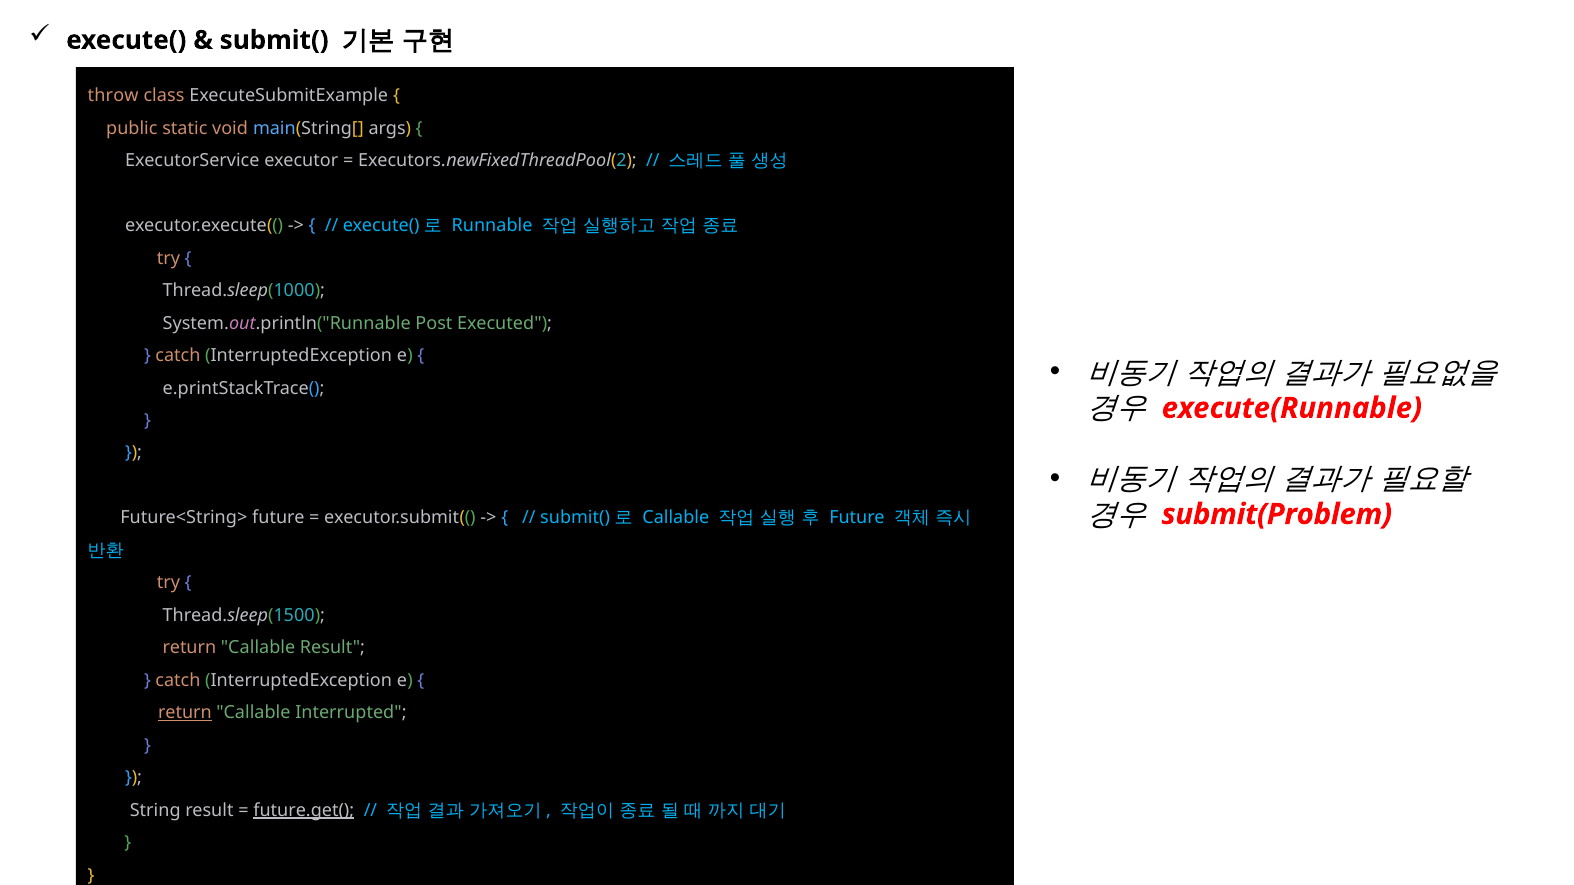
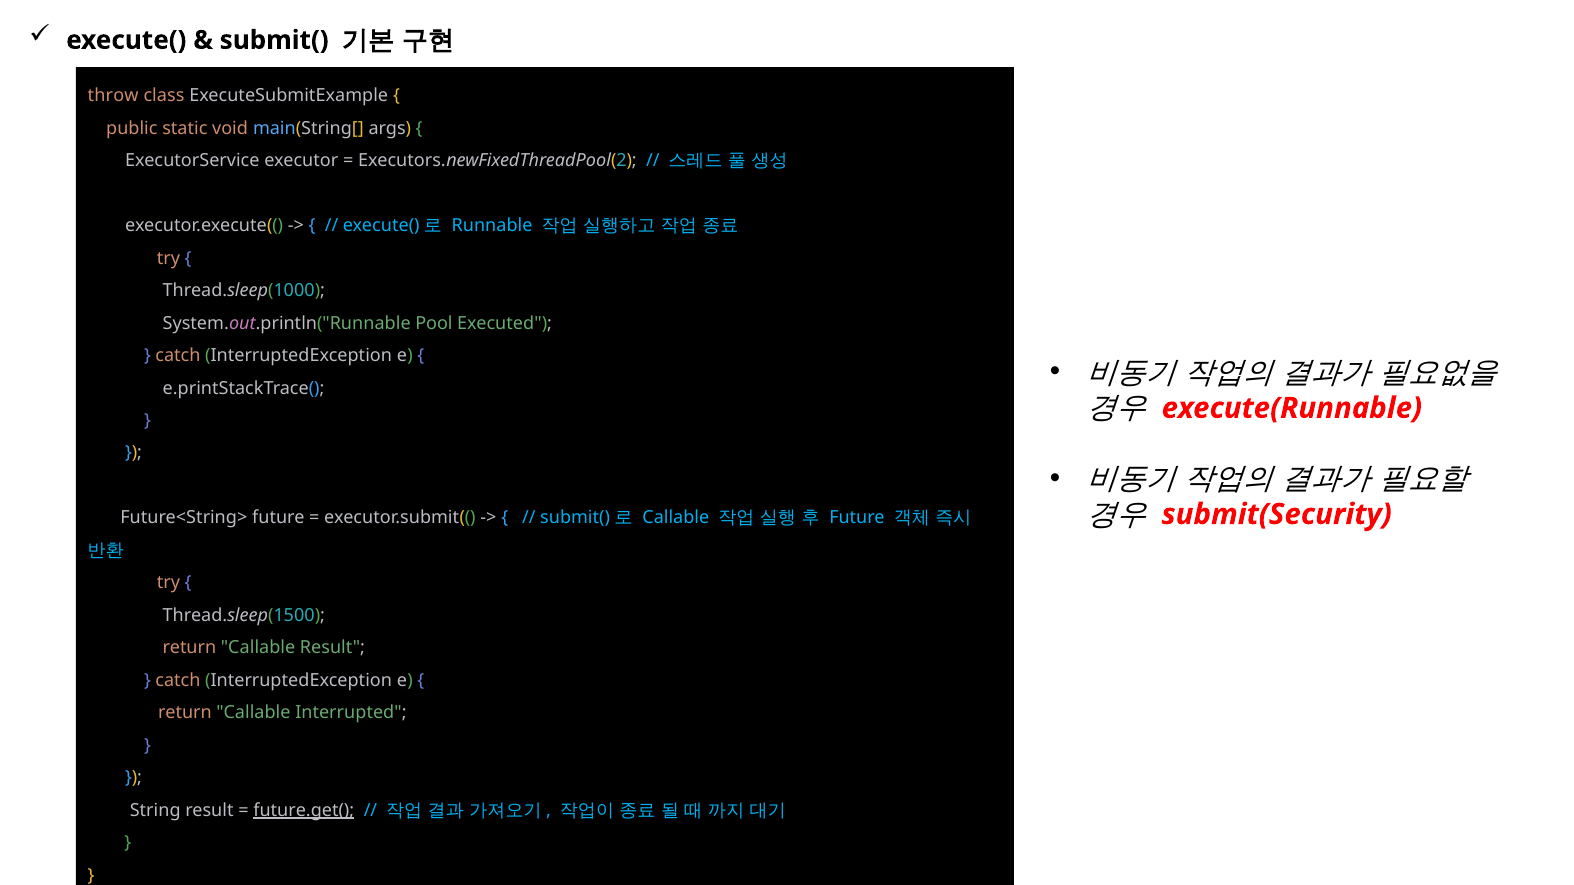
Post: Post -> Pool
submit(Problem: submit(Problem -> submit(Security
return at (185, 713) underline: present -> none
